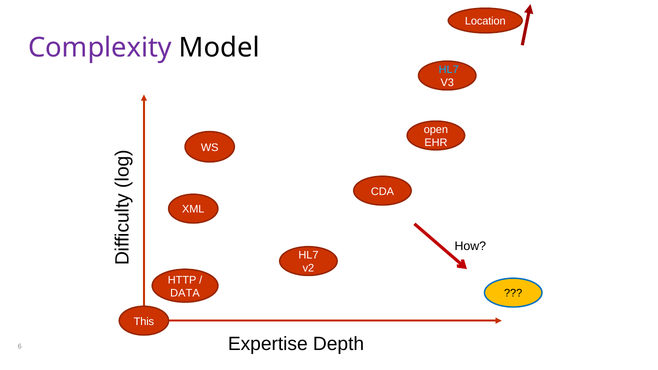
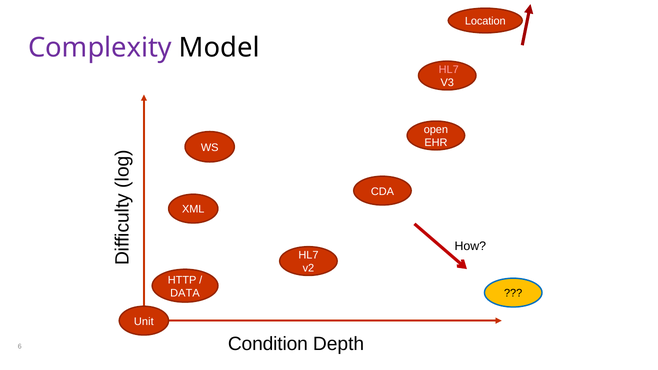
HL7 at (449, 70) colour: light blue -> pink
This: This -> Unit
Expertise: Expertise -> Condition
